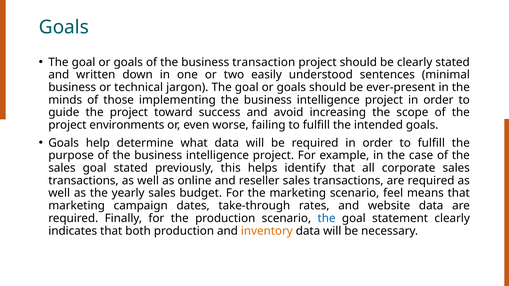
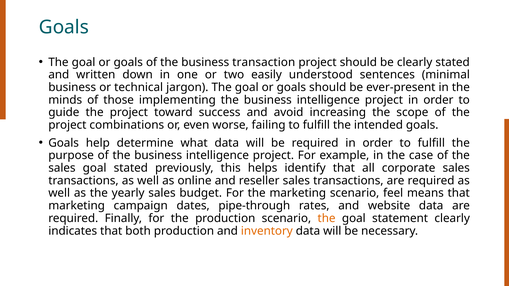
environments: environments -> combinations
take-through: take-through -> pipe-through
the at (327, 218) colour: blue -> orange
